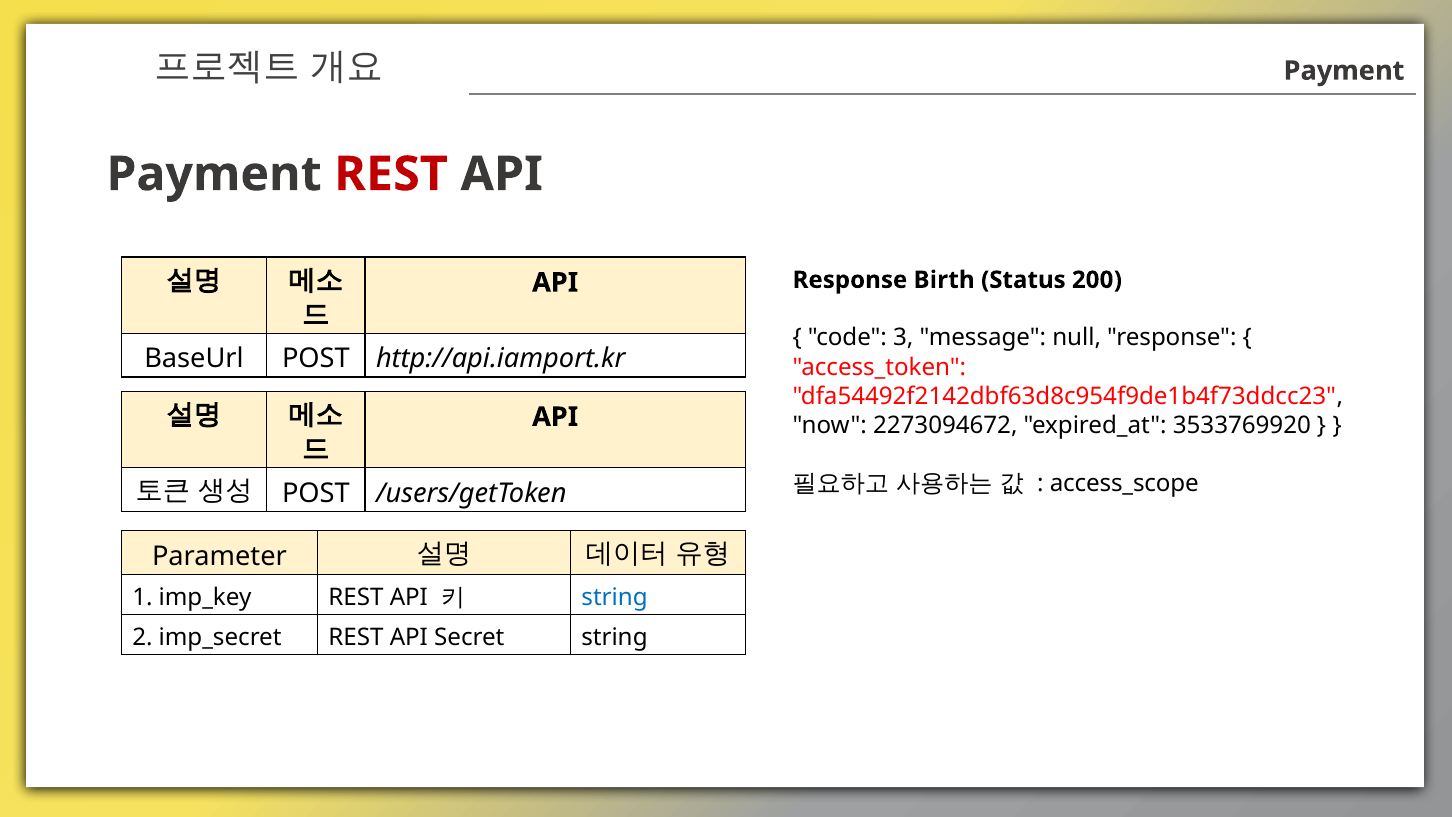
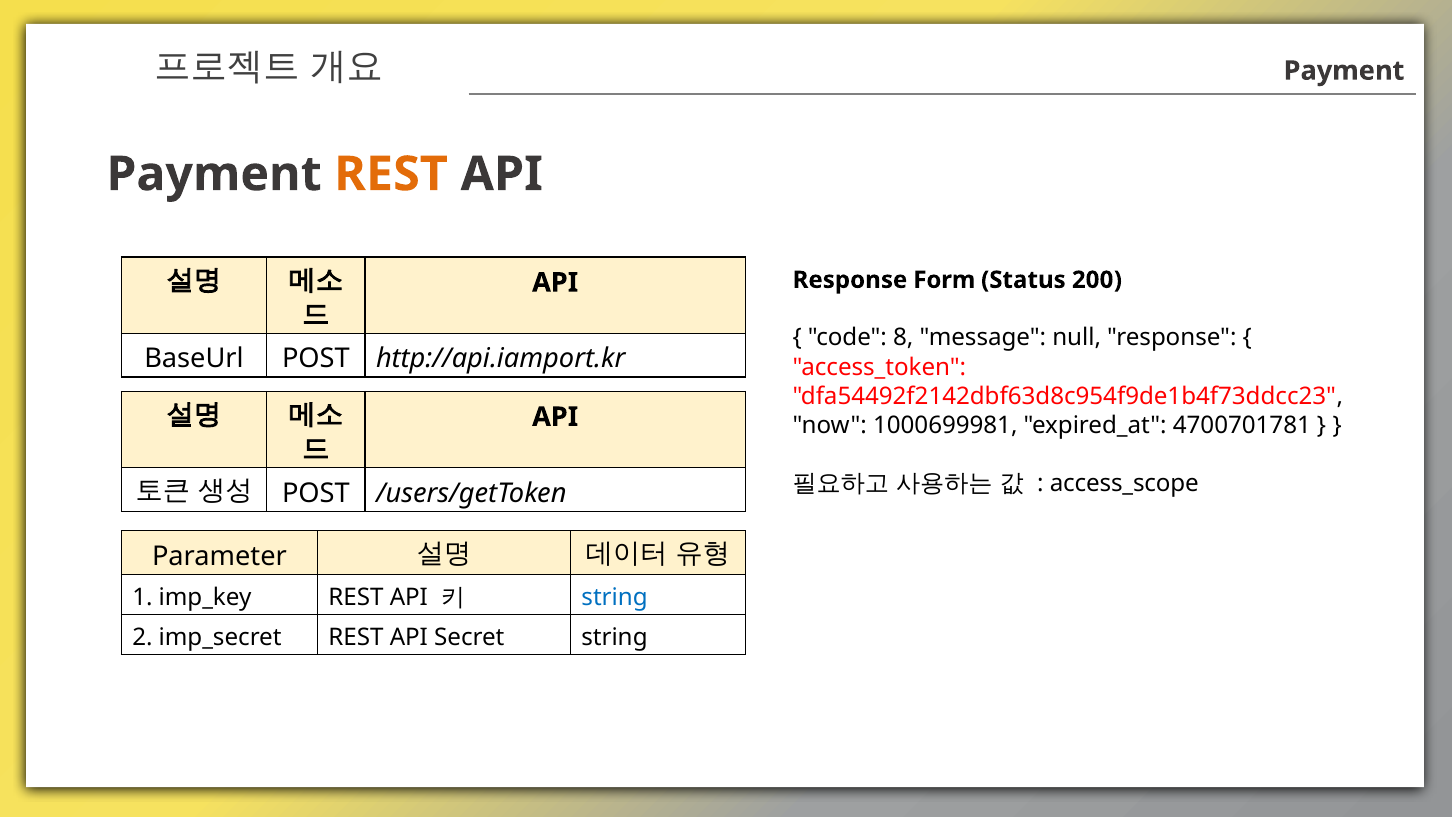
REST at (391, 174) colour: red -> orange
Birth: Birth -> Form
3: 3 -> 8
2273094672: 2273094672 -> 1000699981
3533769920: 3533769920 -> 4700701781
